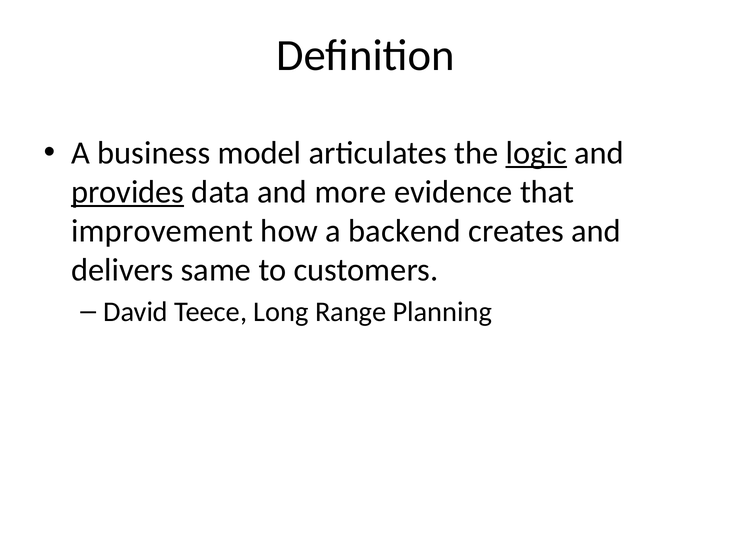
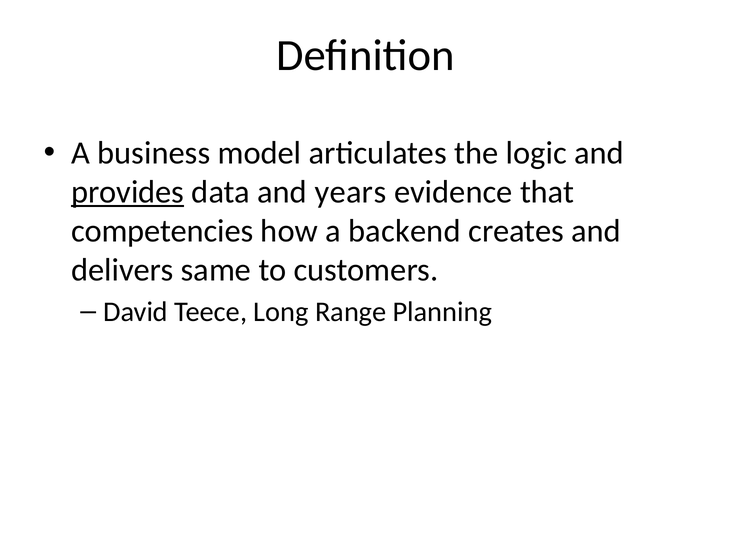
logic underline: present -> none
more: more -> years
improvement: improvement -> competencies
